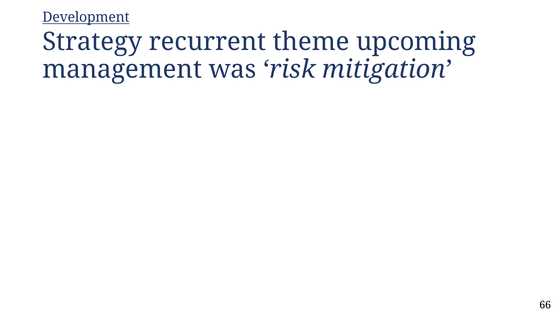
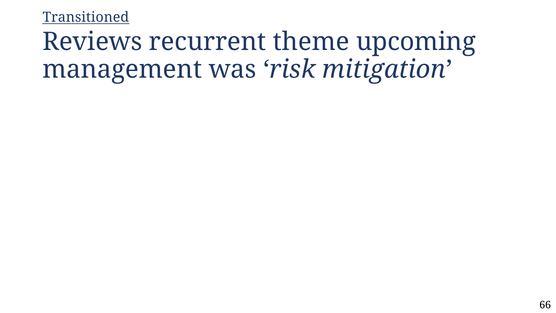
Development: Development -> Transitioned
Strategy: Strategy -> Reviews
